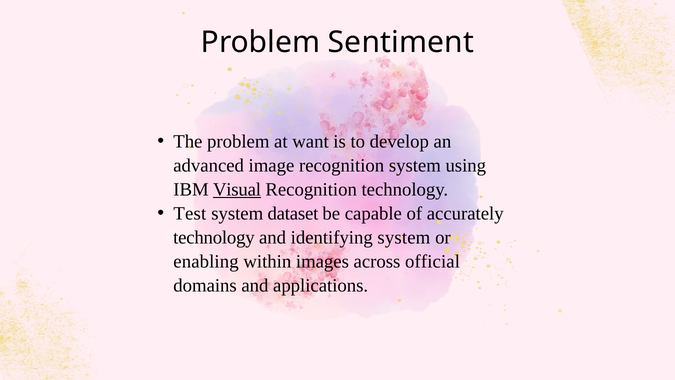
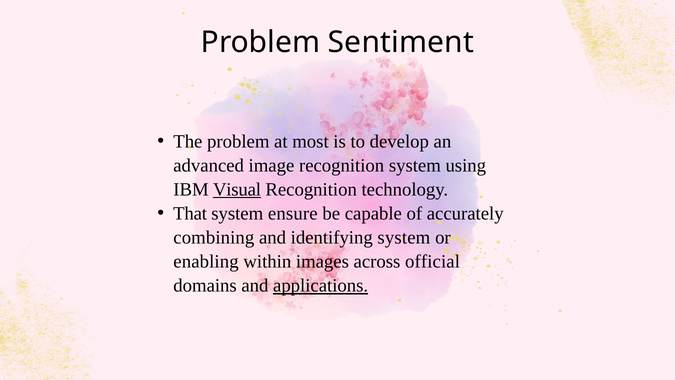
want: want -> most
Test: Test -> That
dataset: dataset -> ensure
technology at (214, 237): technology -> combining
applications underline: none -> present
